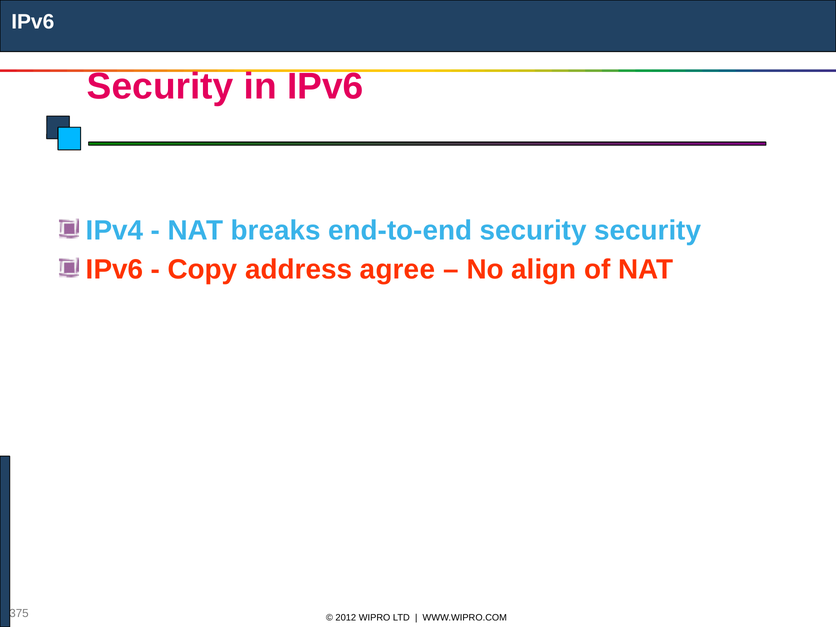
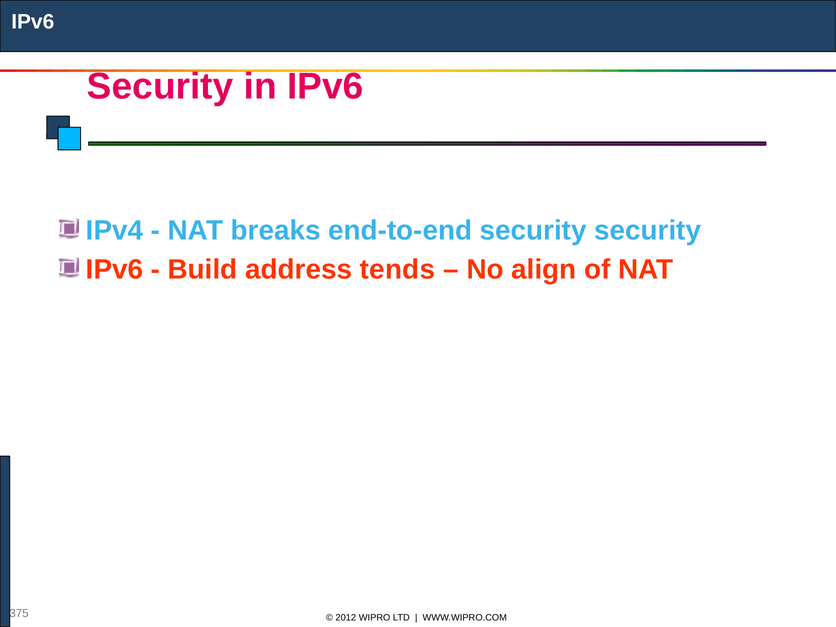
Copy: Copy -> Build
agree: agree -> tends
